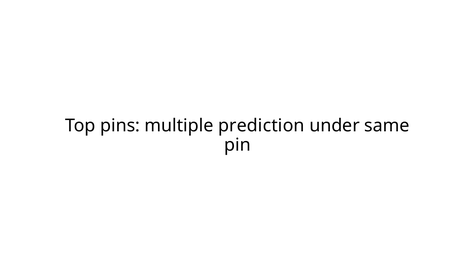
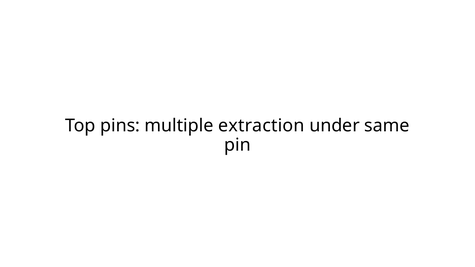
prediction: prediction -> extraction
